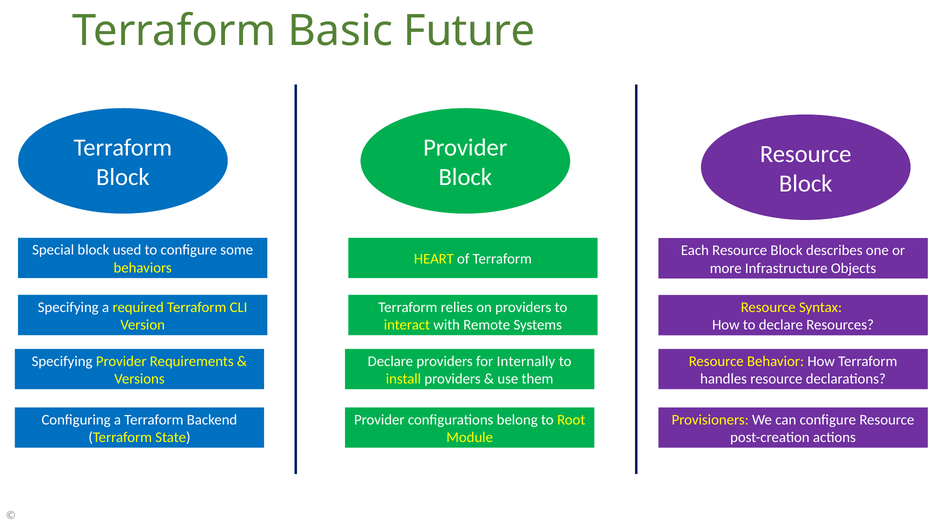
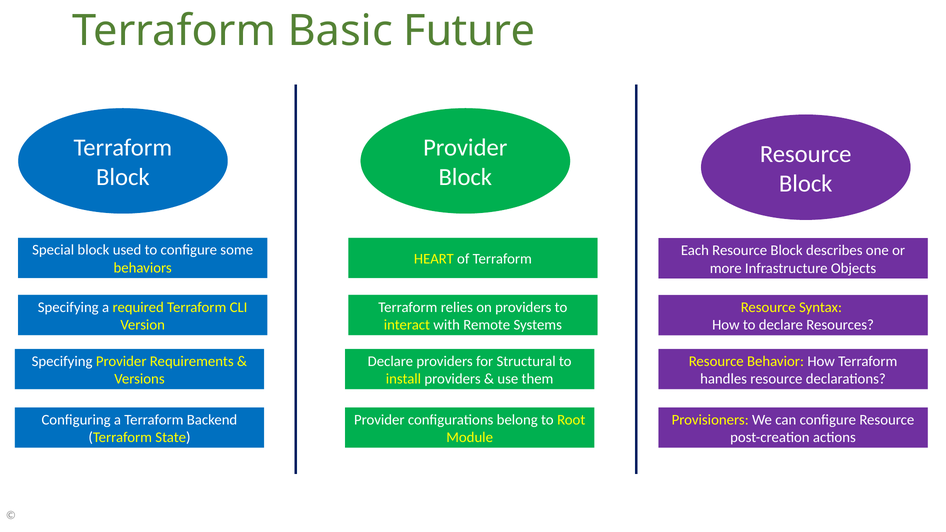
Internally: Internally -> Structural
